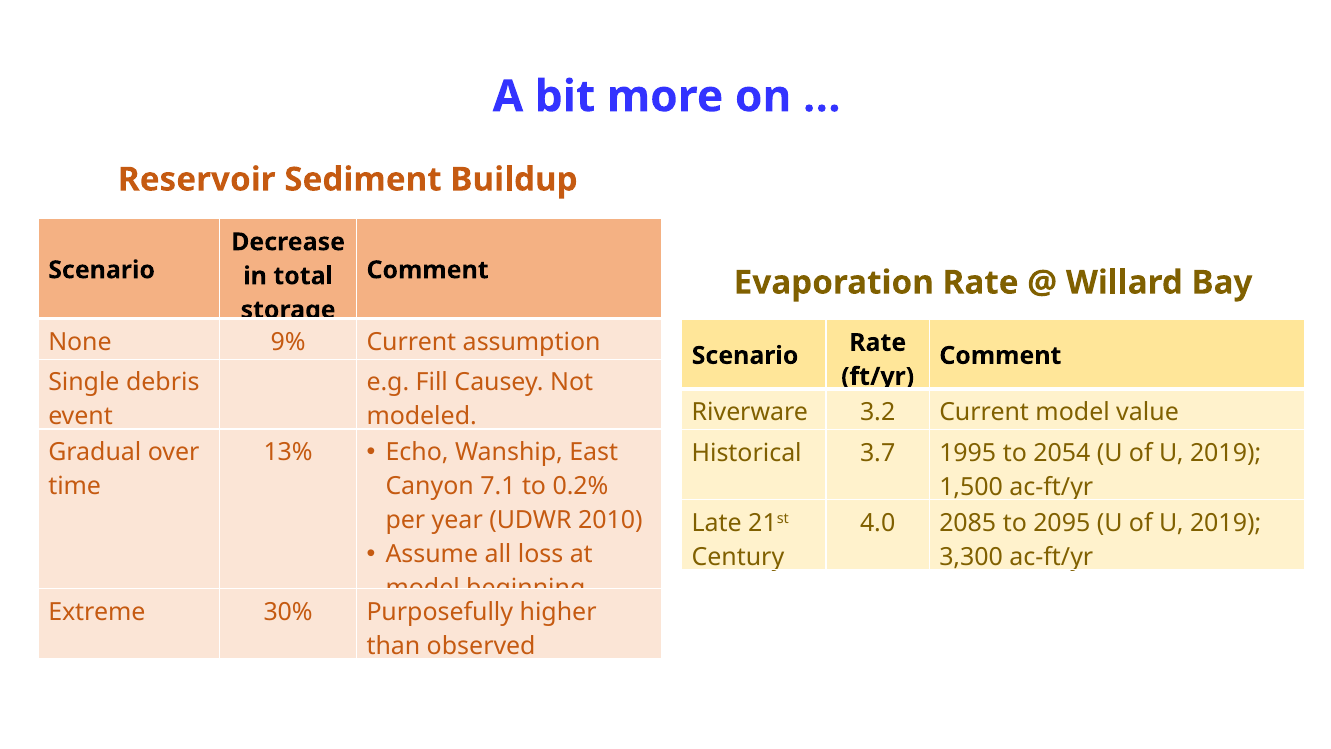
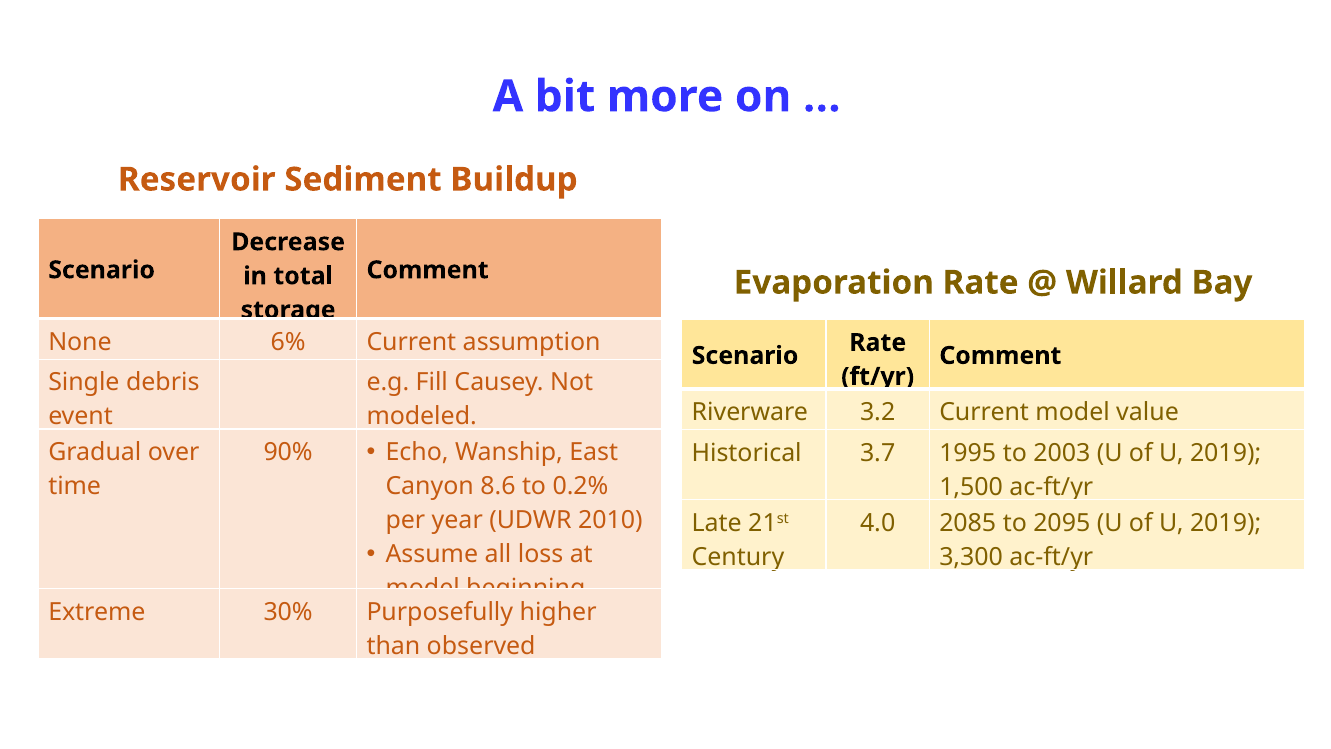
9%: 9% -> 6%
13%: 13% -> 90%
2054: 2054 -> 2003
7.1: 7.1 -> 8.6
